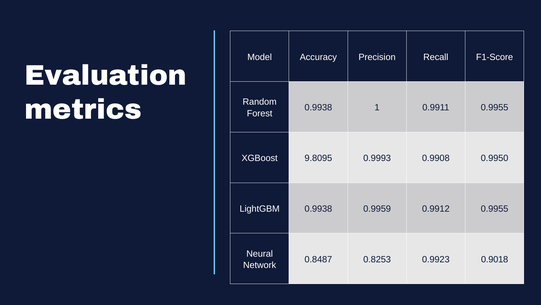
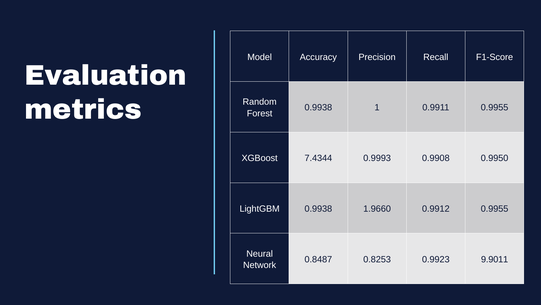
9.8095: 9.8095 -> 7.4344
0.9959: 0.9959 -> 1.9660
0.9018: 0.9018 -> 9.9011
